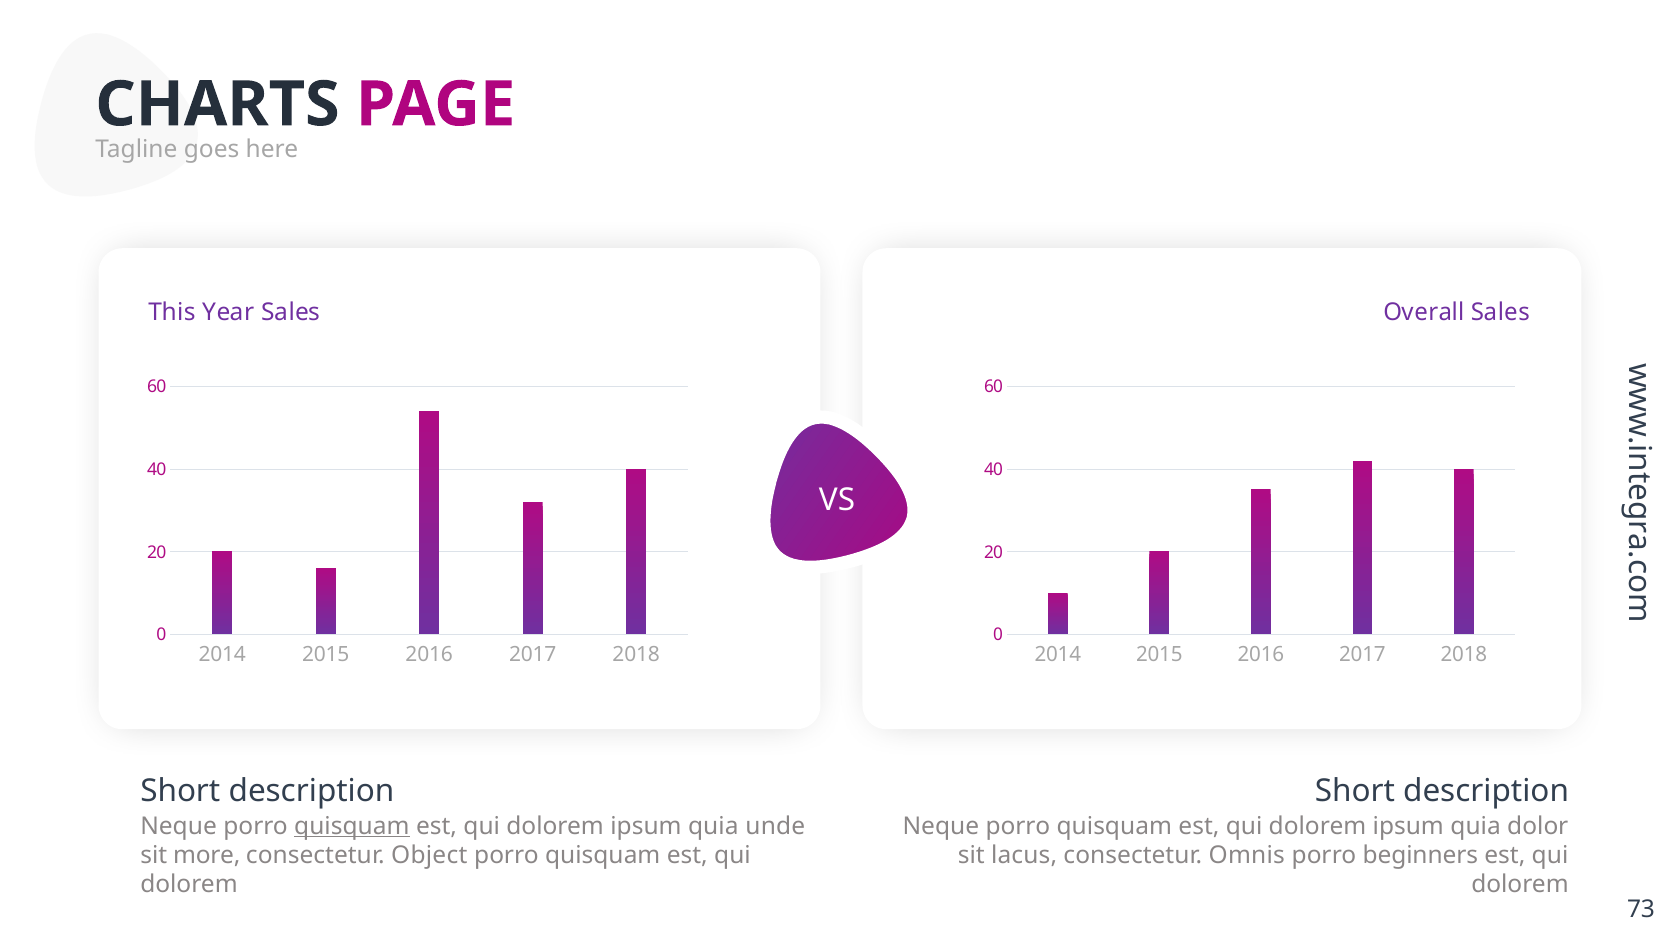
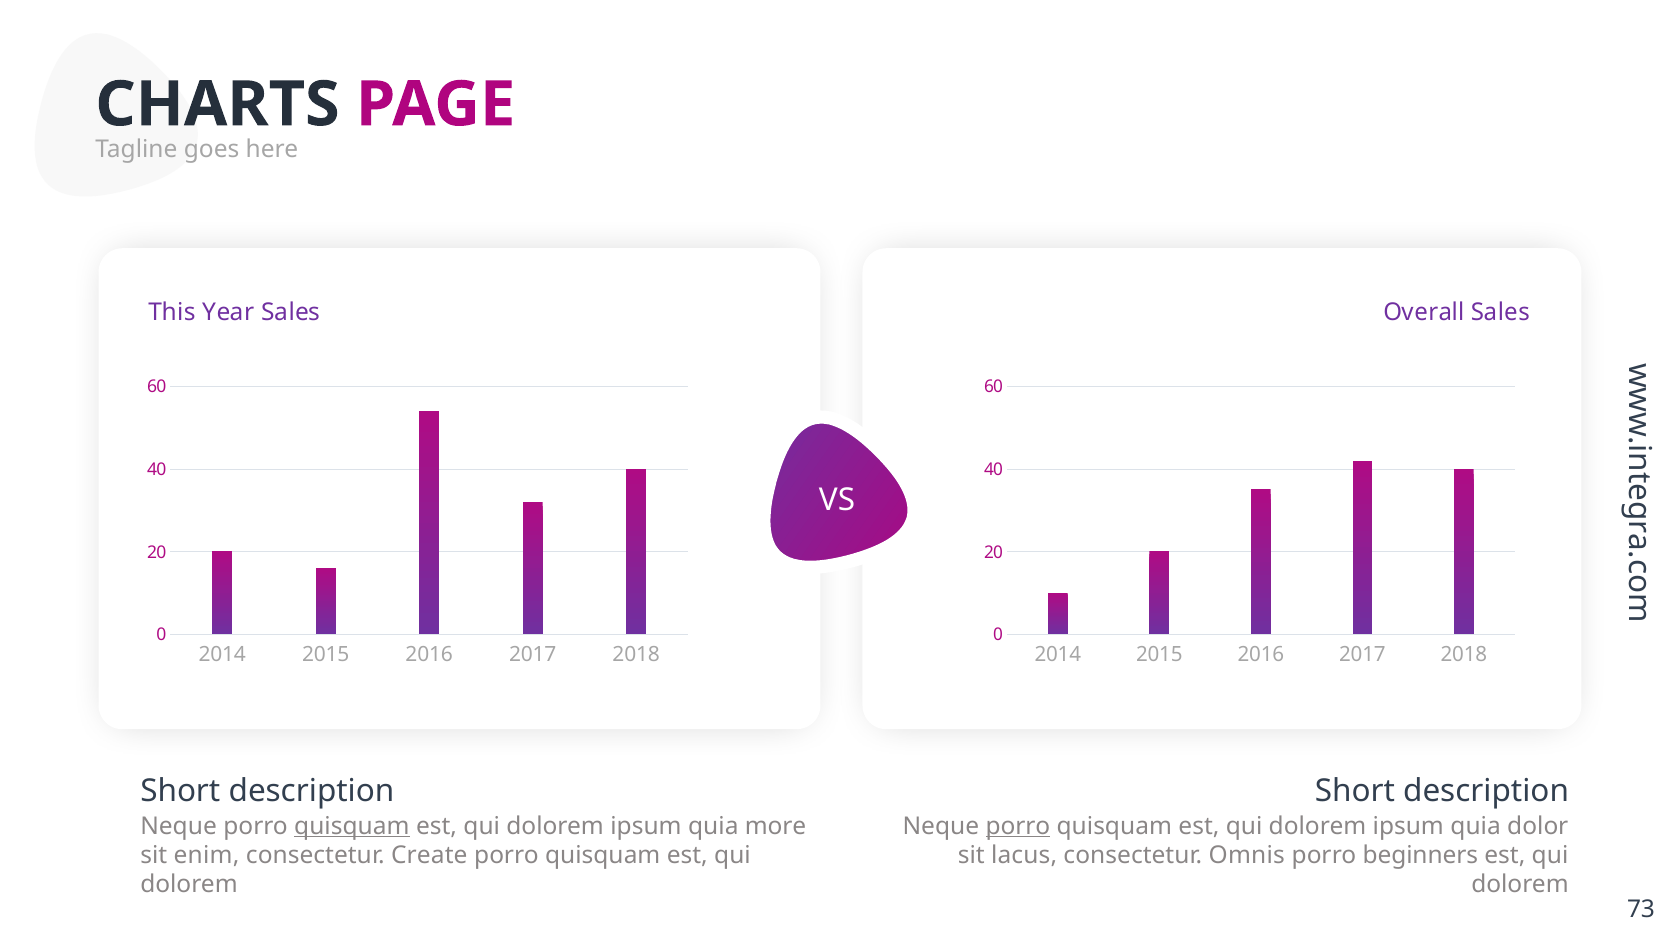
unde: unde -> more
porro at (1018, 826) underline: none -> present
more: more -> enim
Object: Object -> Create
